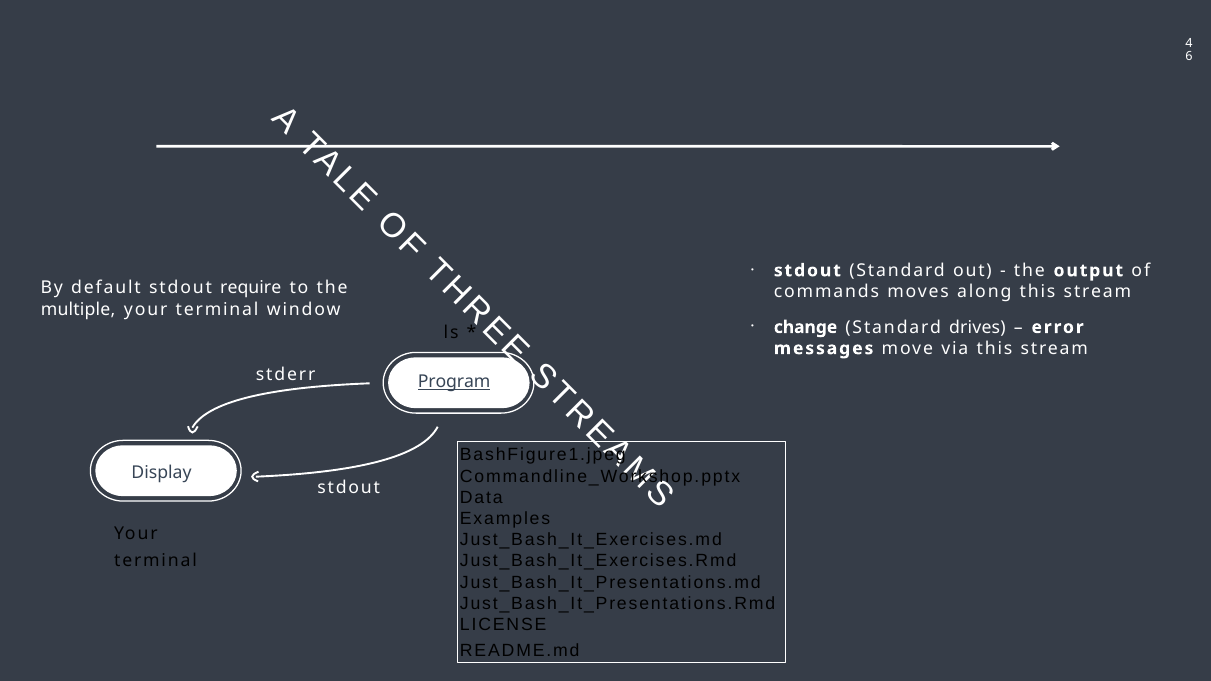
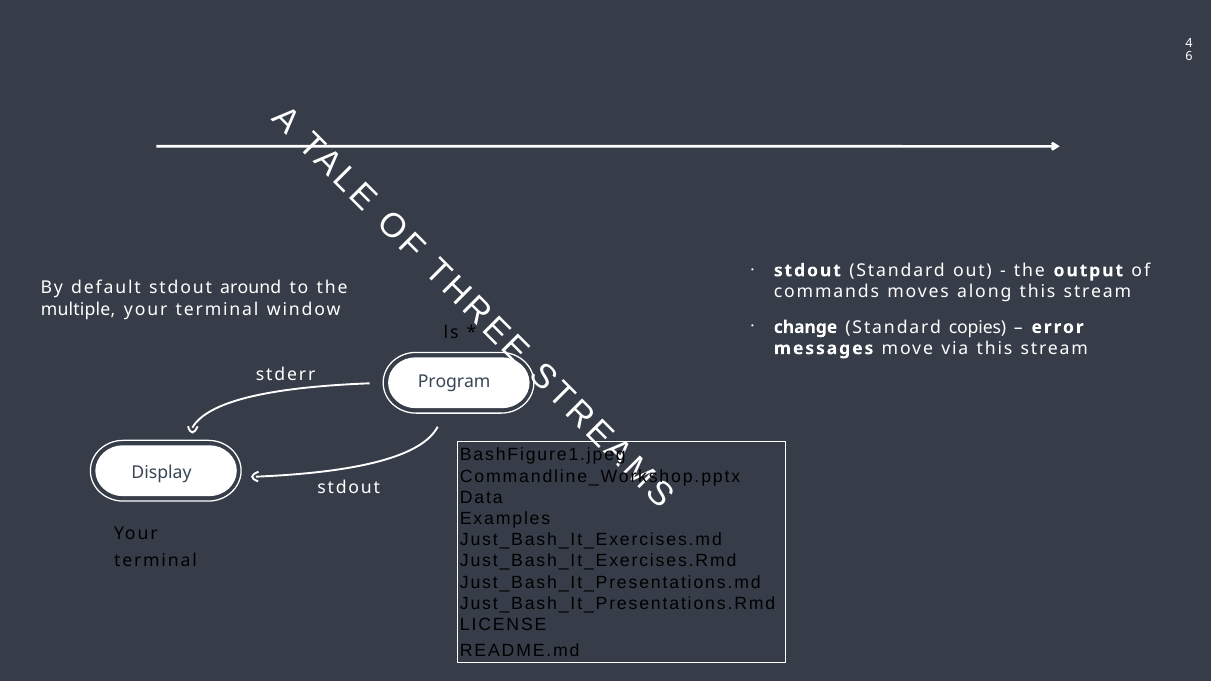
require: require -> around
drives: drives -> copies
Program underline: present -> none
